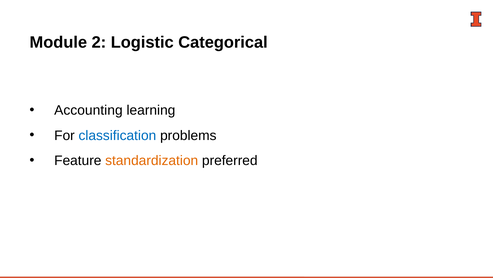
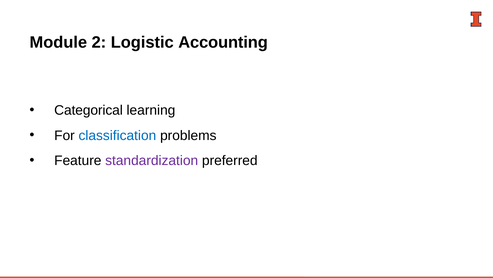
Categorical: Categorical -> Accounting
Accounting: Accounting -> Categorical
standardization colour: orange -> purple
